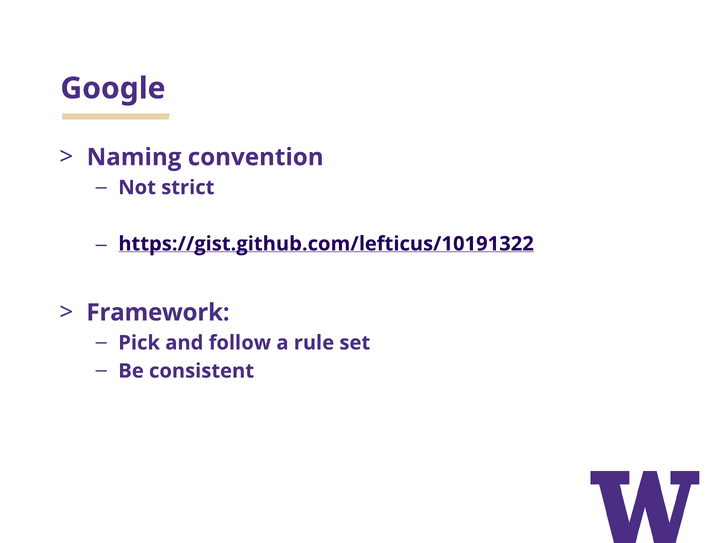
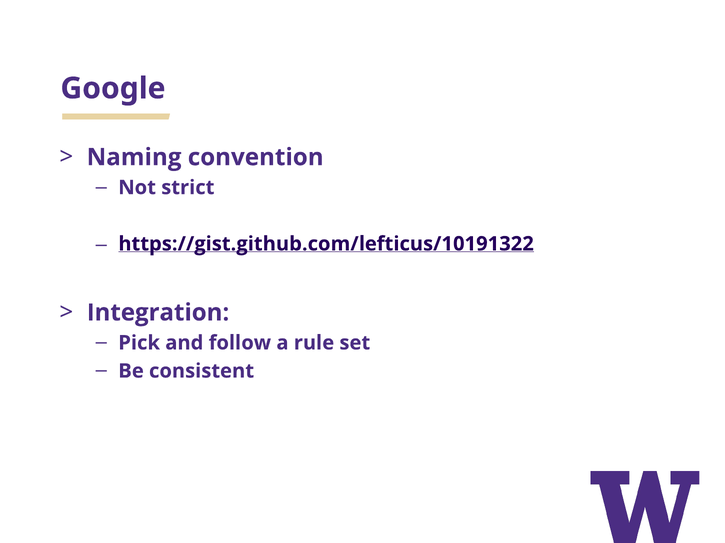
Framework: Framework -> Integration
